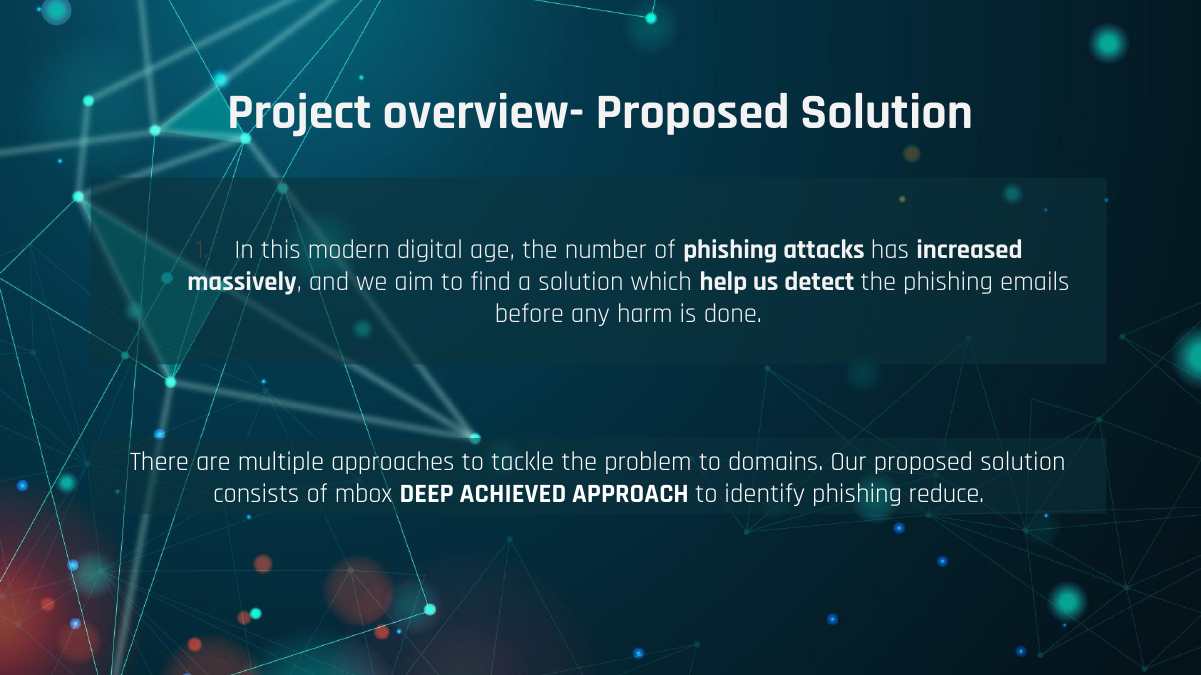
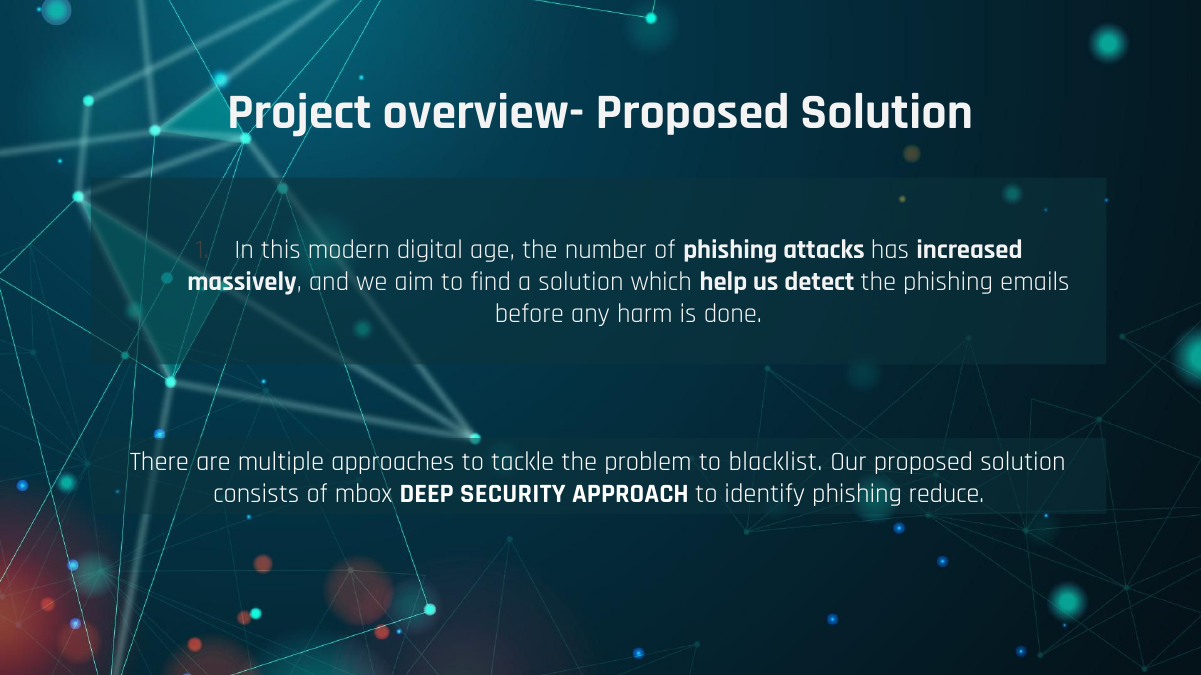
domains: domains -> blacklist
ACHIEVED: ACHIEVED -> SECURITY
